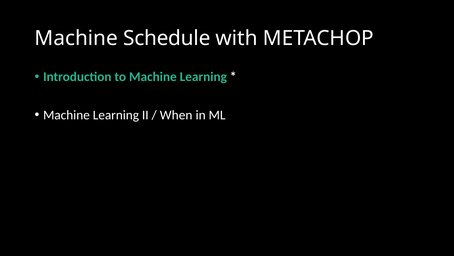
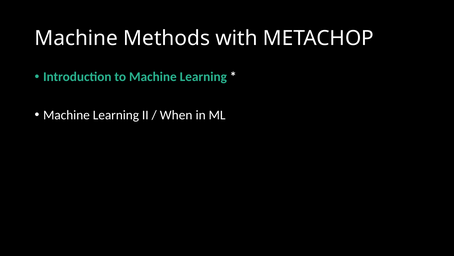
Schedule: Schedule -> Methods
